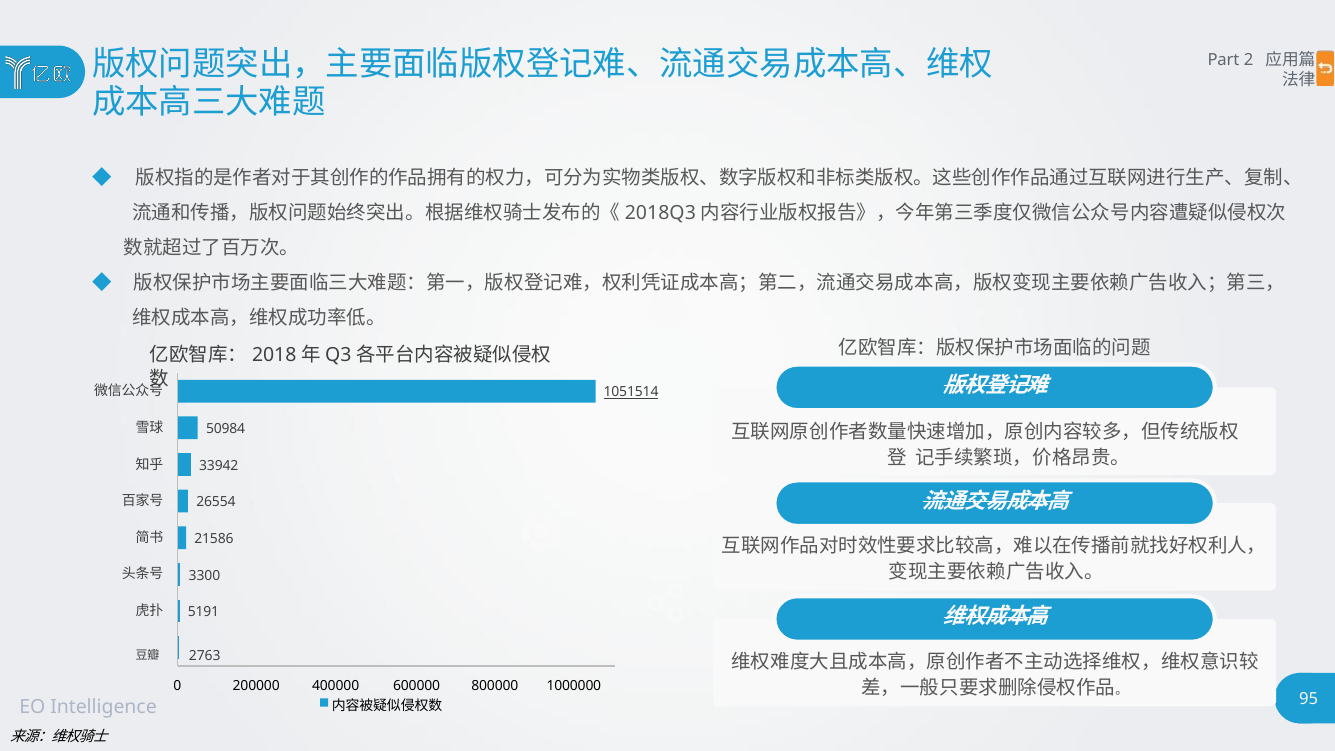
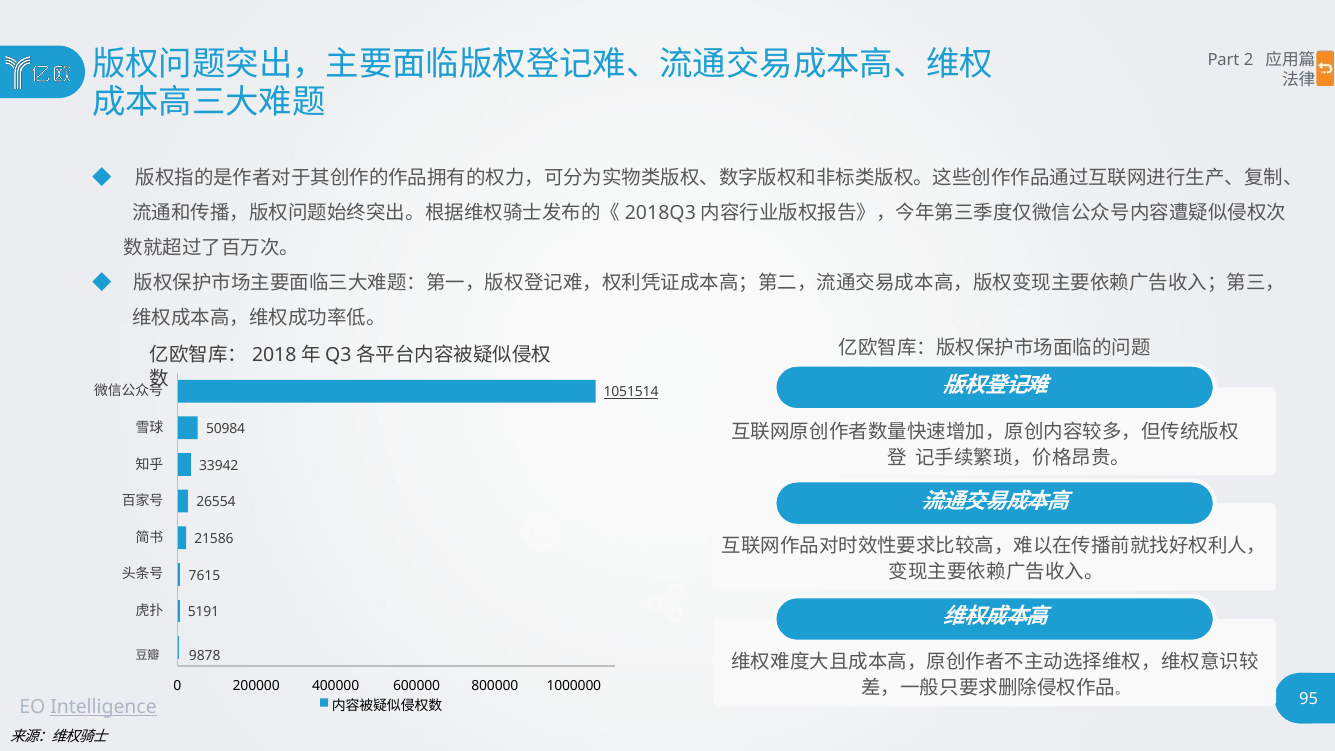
3300: 3300 -> 7615
2763: 2763 -> 9878
Intelligence underline: none -> present
